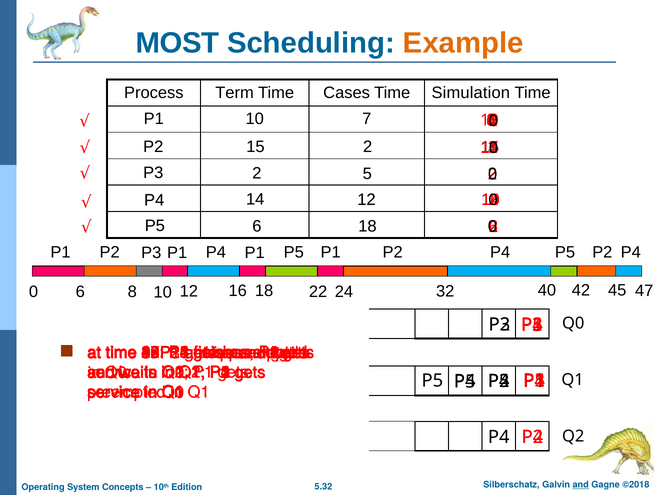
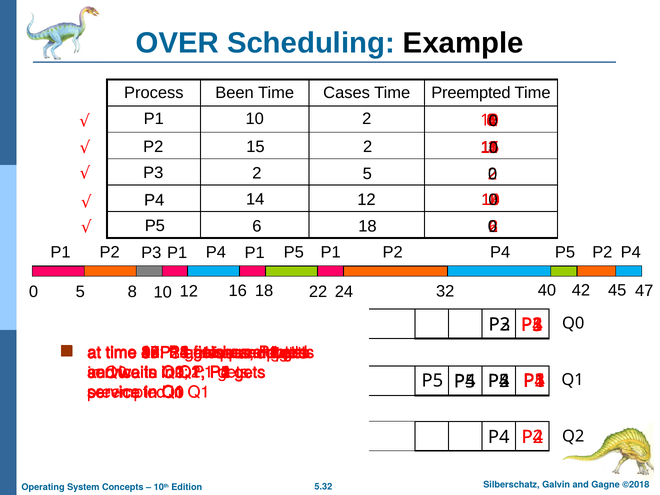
MOST: MOST -> OVER
Example colour: orange -> black
Term: Term -> Been
Time Simulation: Simulation -> Preempted
P1 10 7: 7 -> 2
0 6: 6 -> 5
and at (581, 485) underline: present -> none
